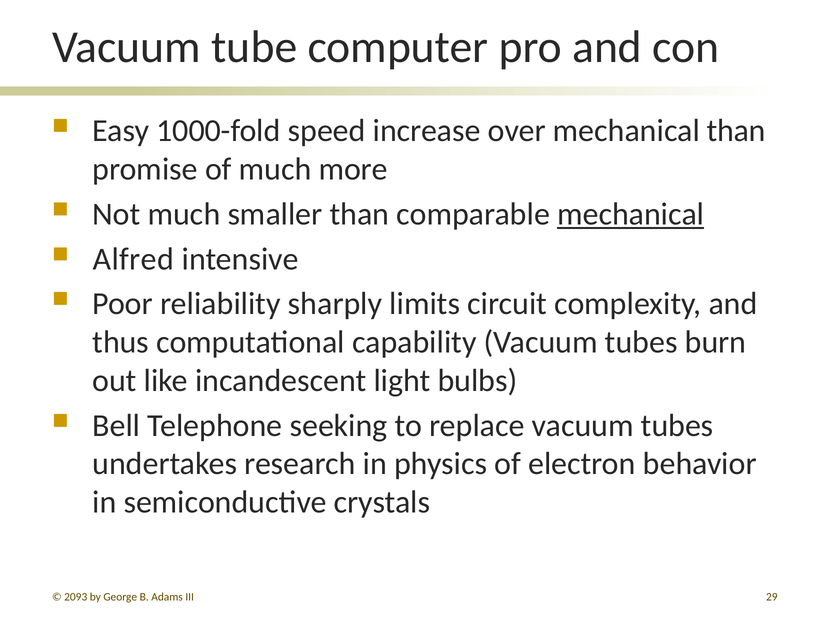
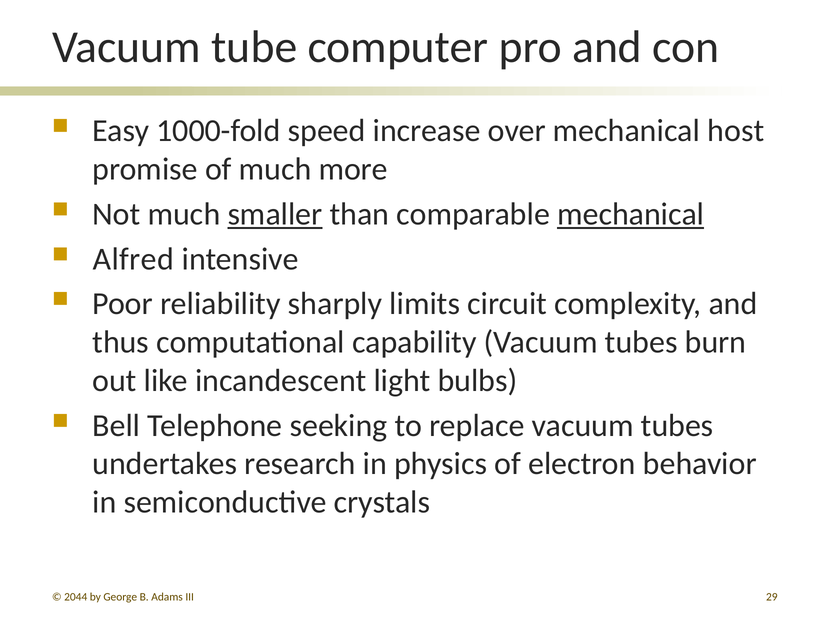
mechanical than: than -> host
smaller underline: none -> present
2093: 2093 -> 2044
